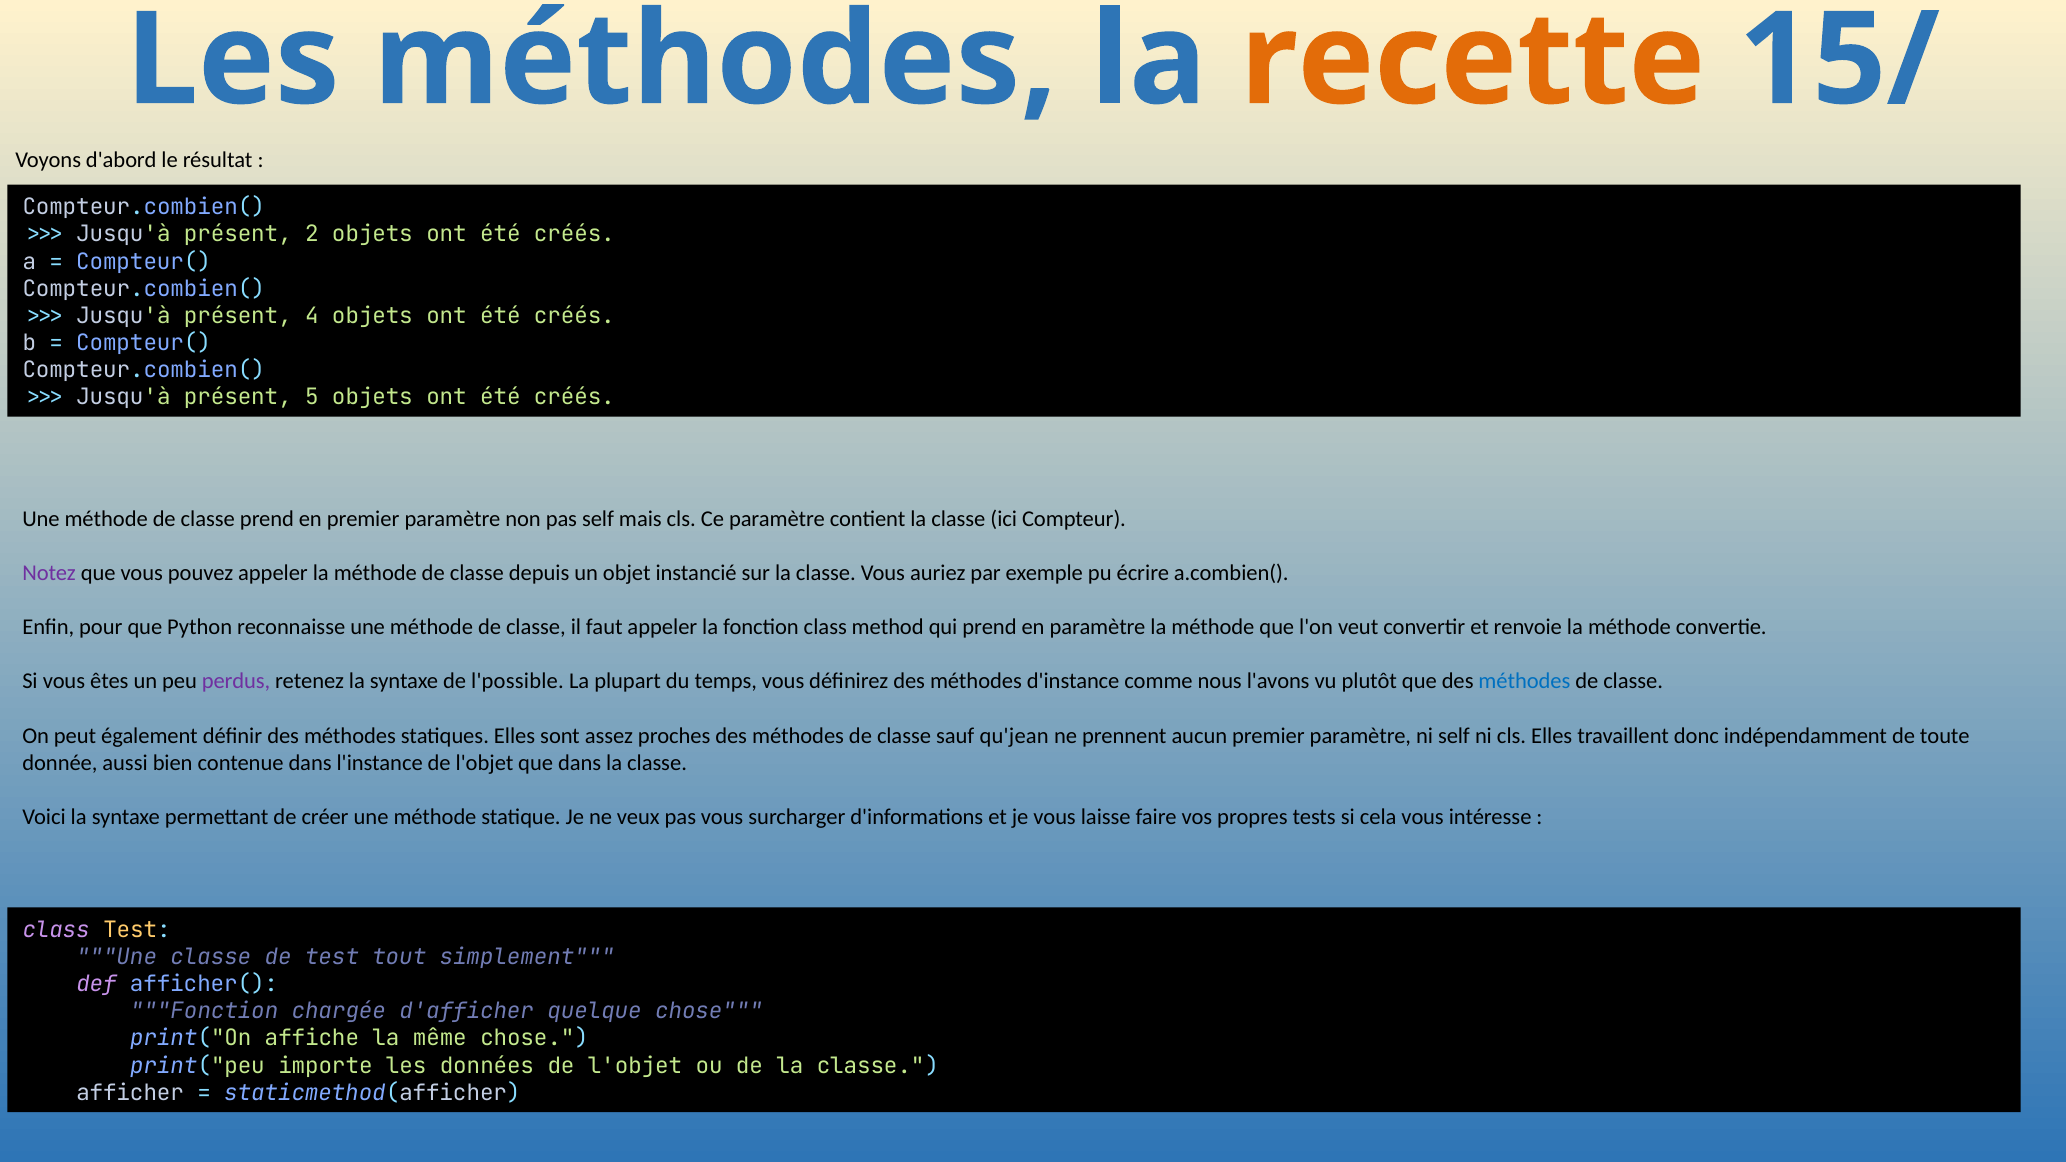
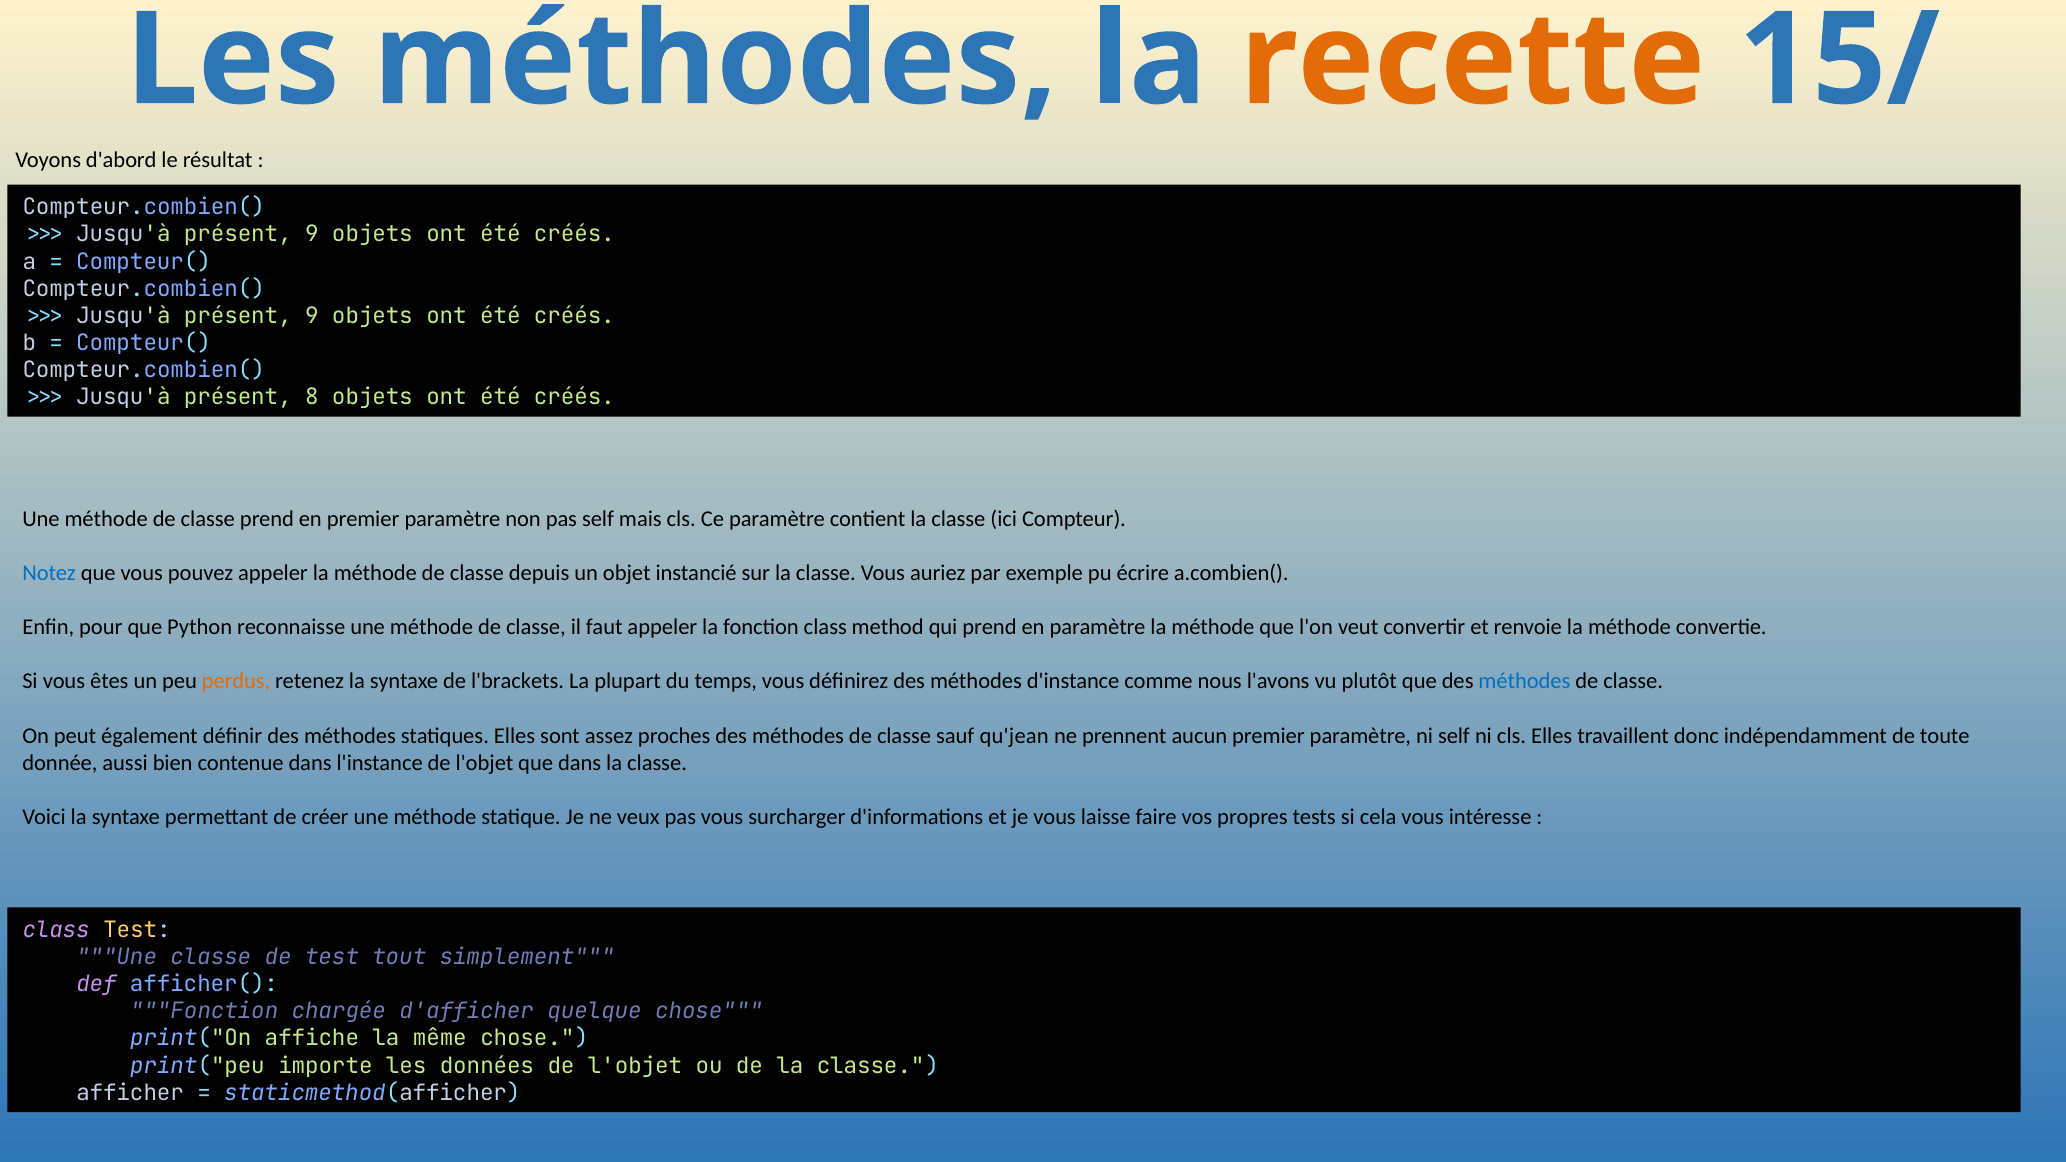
2 at (312, 235): 2 -> 9
4 at (312, 316): 4 -> 9
5: 5 -> 8
Notez colour: purple -> blue
perdus colour: purple -> orange
l'possible: l'possible -> l'brackets
